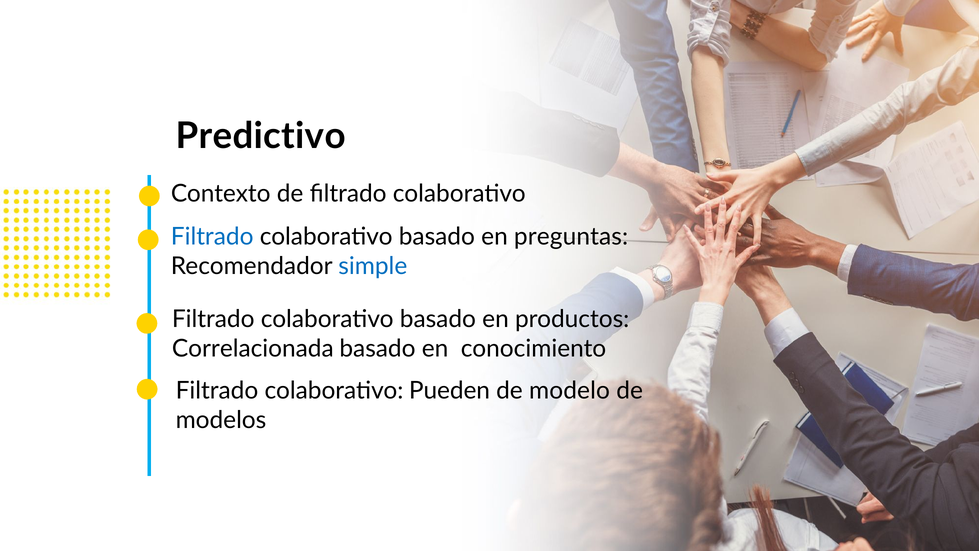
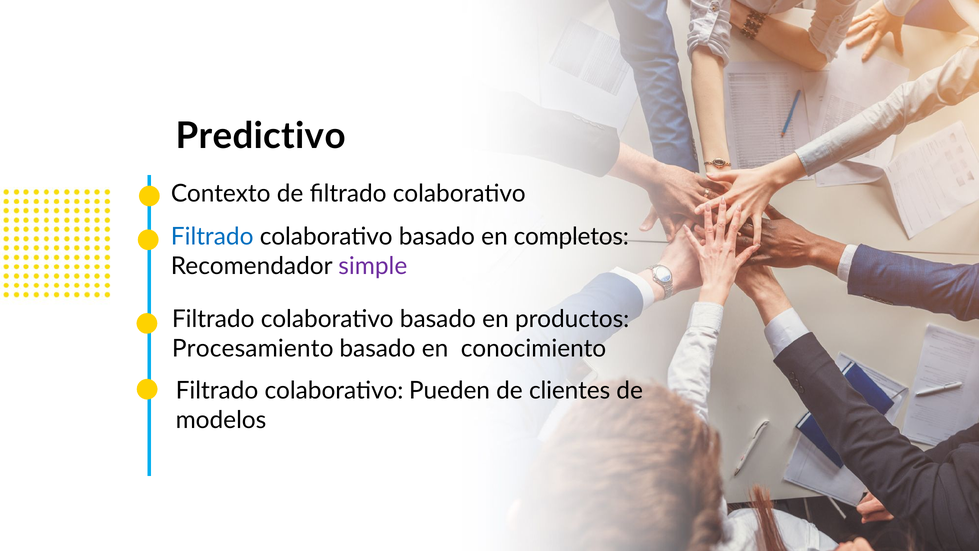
preguntas: preguntas -> completos
simple colour: blue -> purple
Correlacionada: Correlacionada -> Procesamiento
modelo: modelo -> clientes
